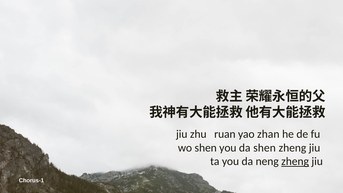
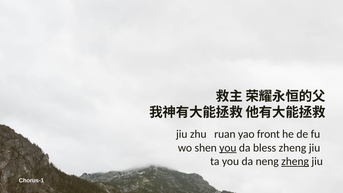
zhan: zhan -> front
you at (228, 148) underline: none -> present
da shen: shen -> bless
